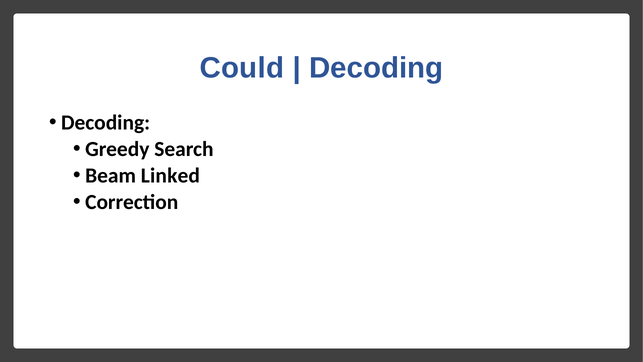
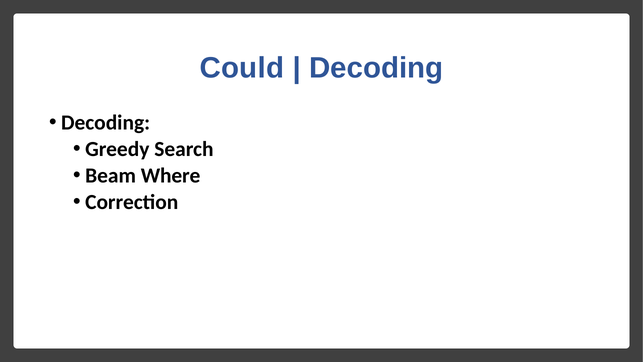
Linked: Linked -> Where
